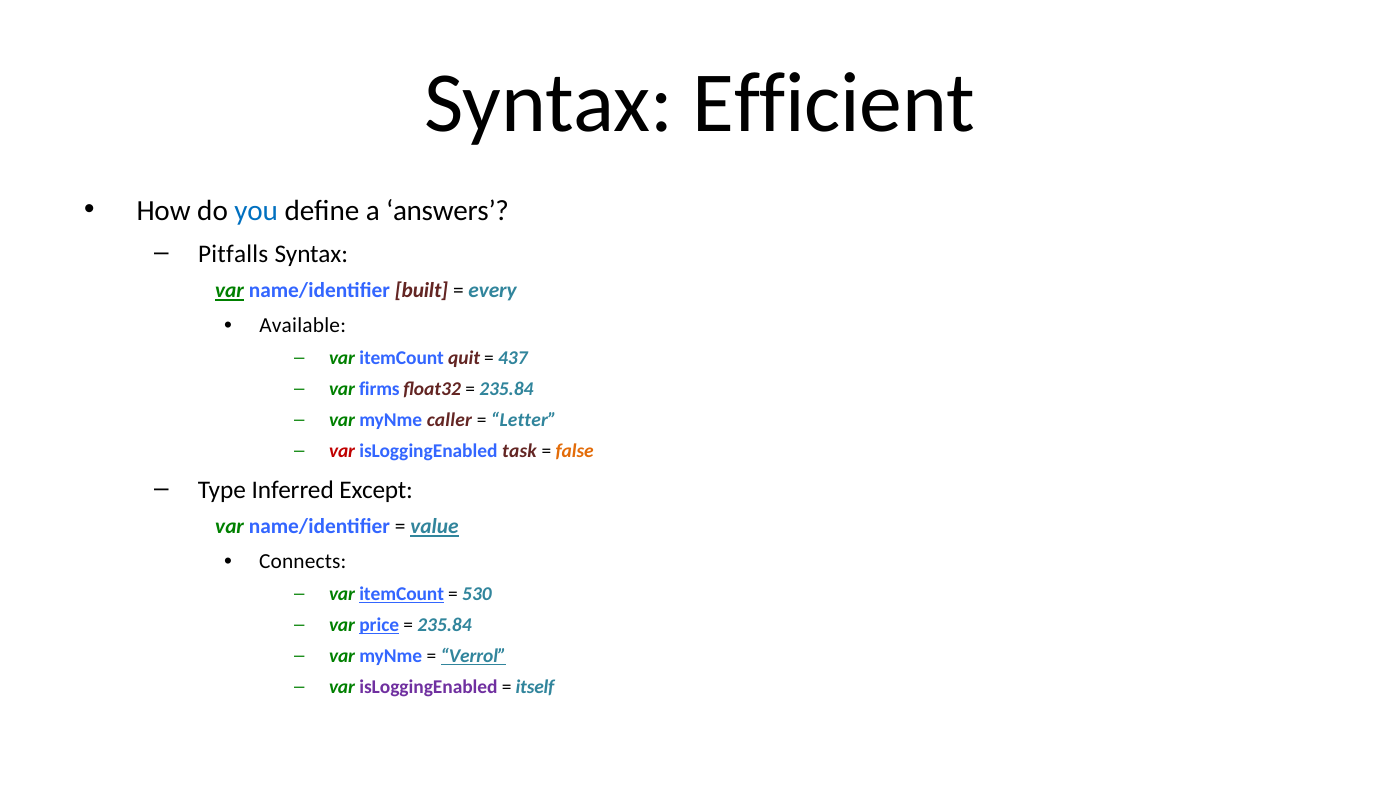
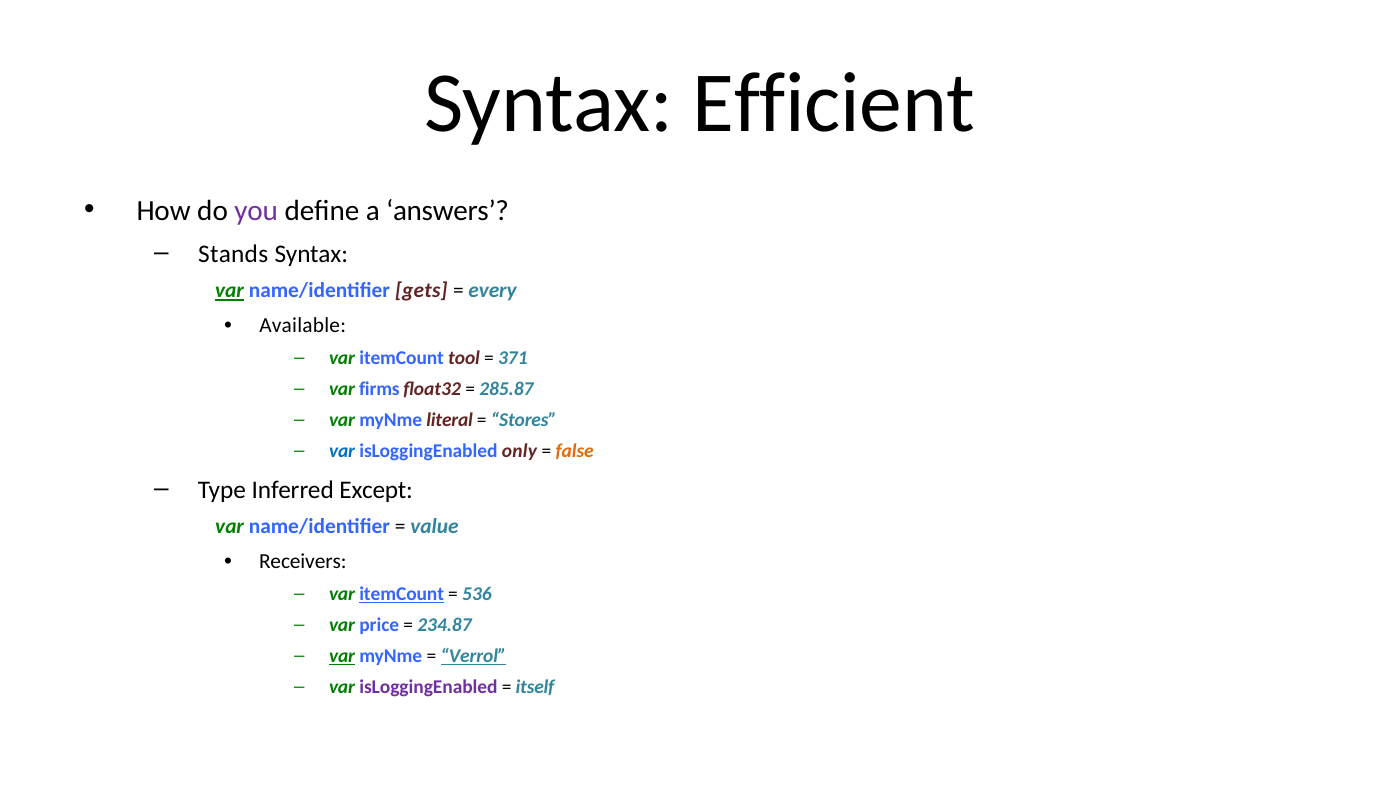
you colour: blue -> purple
Pitfalls: Pitfalls -> Stands
built: built -> gets
quit: quit -> tool
437: 437 -> 371
235.84 at (506, 389): 235.84 -> 285.87
caller: caller -> literal
Letter: Letter -> Stores
var at (342, 451) colour: red -> blue
task: task -> only
value underline: present -> none
Connects: Connects -> Receivers
530: 530 -> 536
price underline: present -> none
235.84 at (445, 625): 235.84 -> 234.87
var at (342, 656) underline: none -> present
